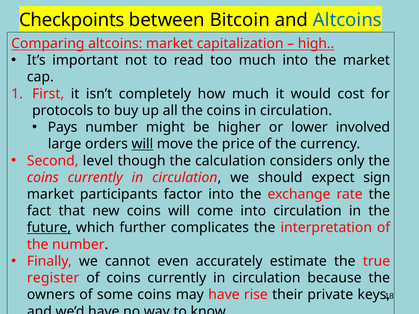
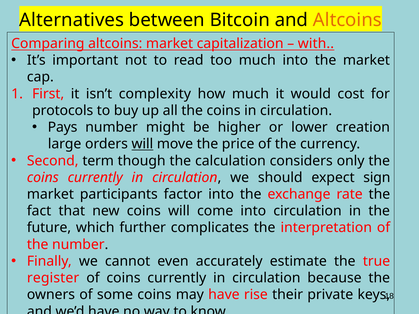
Checkpoints: Checkpoints -> Alternatives
Altcoins at (347, 20) colour: blue -> orange
high: high -> with
completely: completely -> complexity
involved: involved -> creation
level: level -> term
future underline: present -> none
